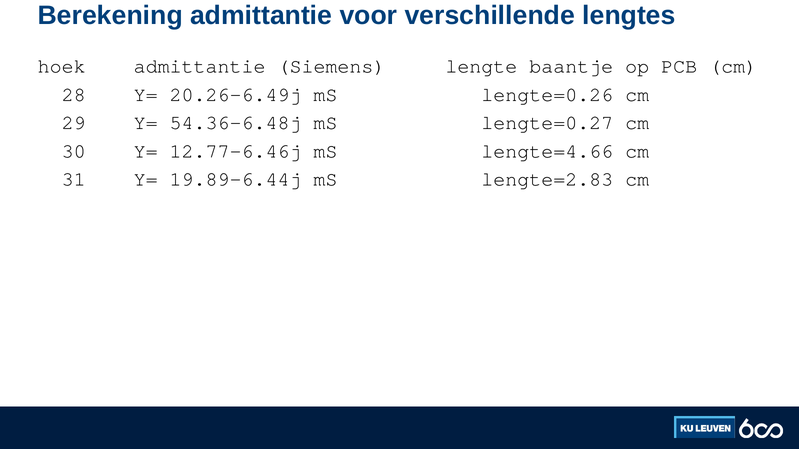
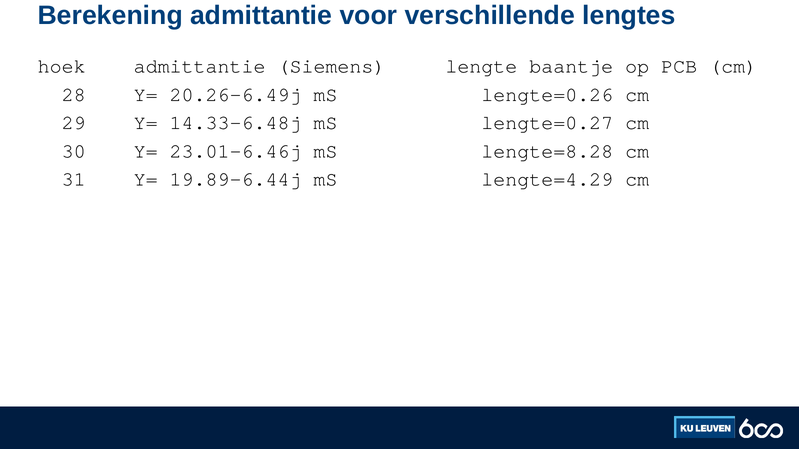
54.36-6.48j: 54.36-6.48j -> 14.33-6.48j
12.77-6.46j: 12.77-6.46j -> 23.01-6.46j
lengte=4.66: lengte=4.66 -> lengte=8.28
lengte=2.83: lengte=2.83 -> lengte=4.29
